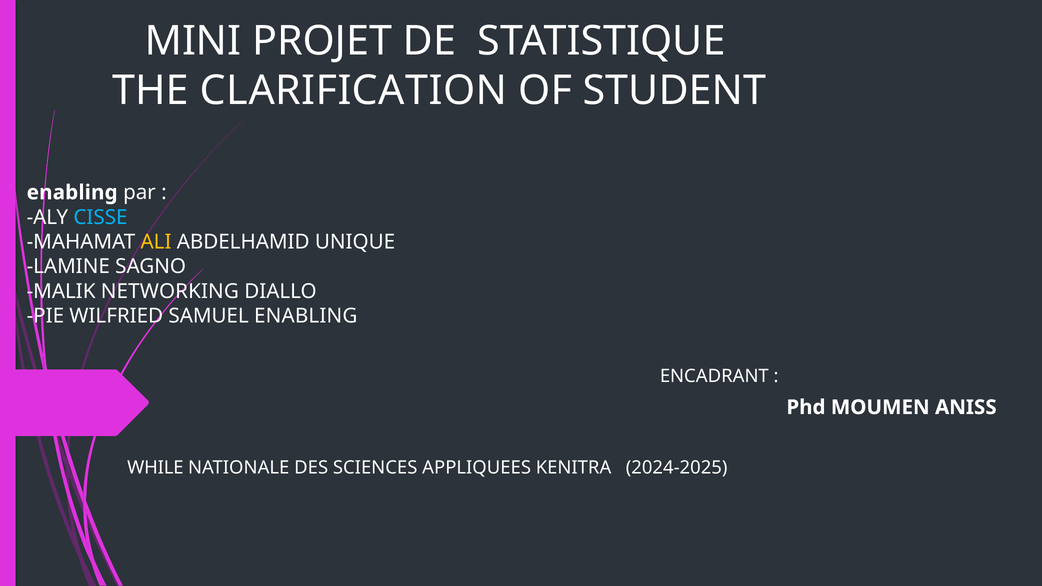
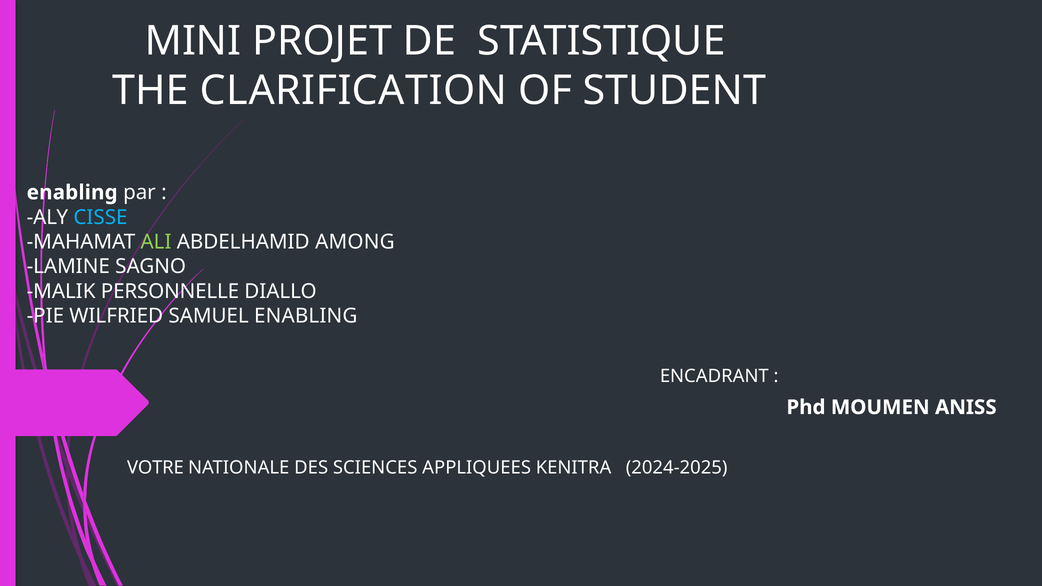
ALI colour: yellow -> light green
UNIQUE: UNIQUE -> AMONG
NETWORKING: NETWORKING -> PERSONNELLE
WHILE: WHILE -> VOTRE
